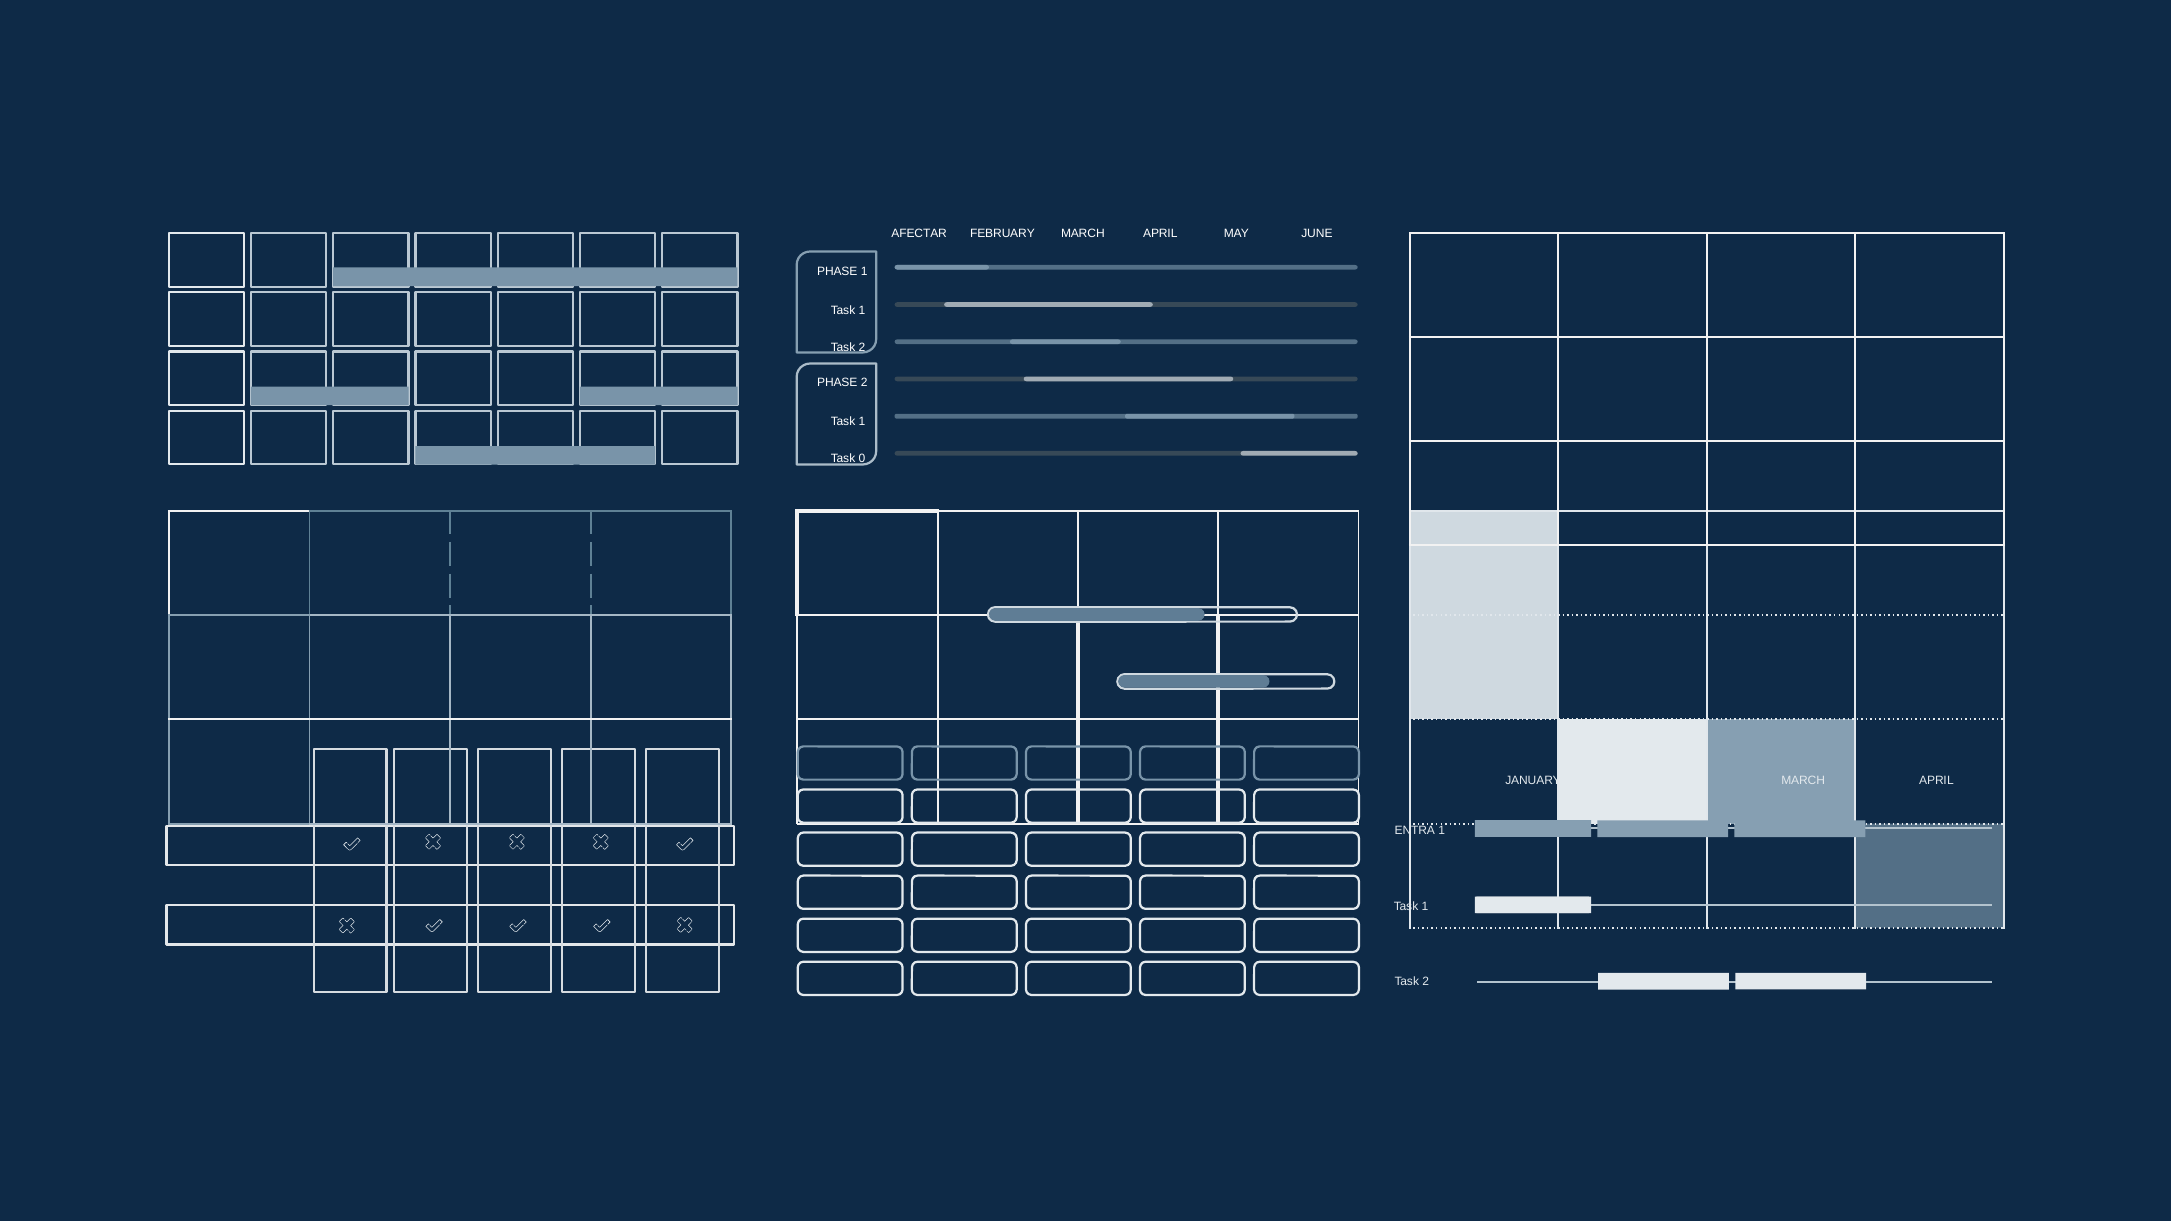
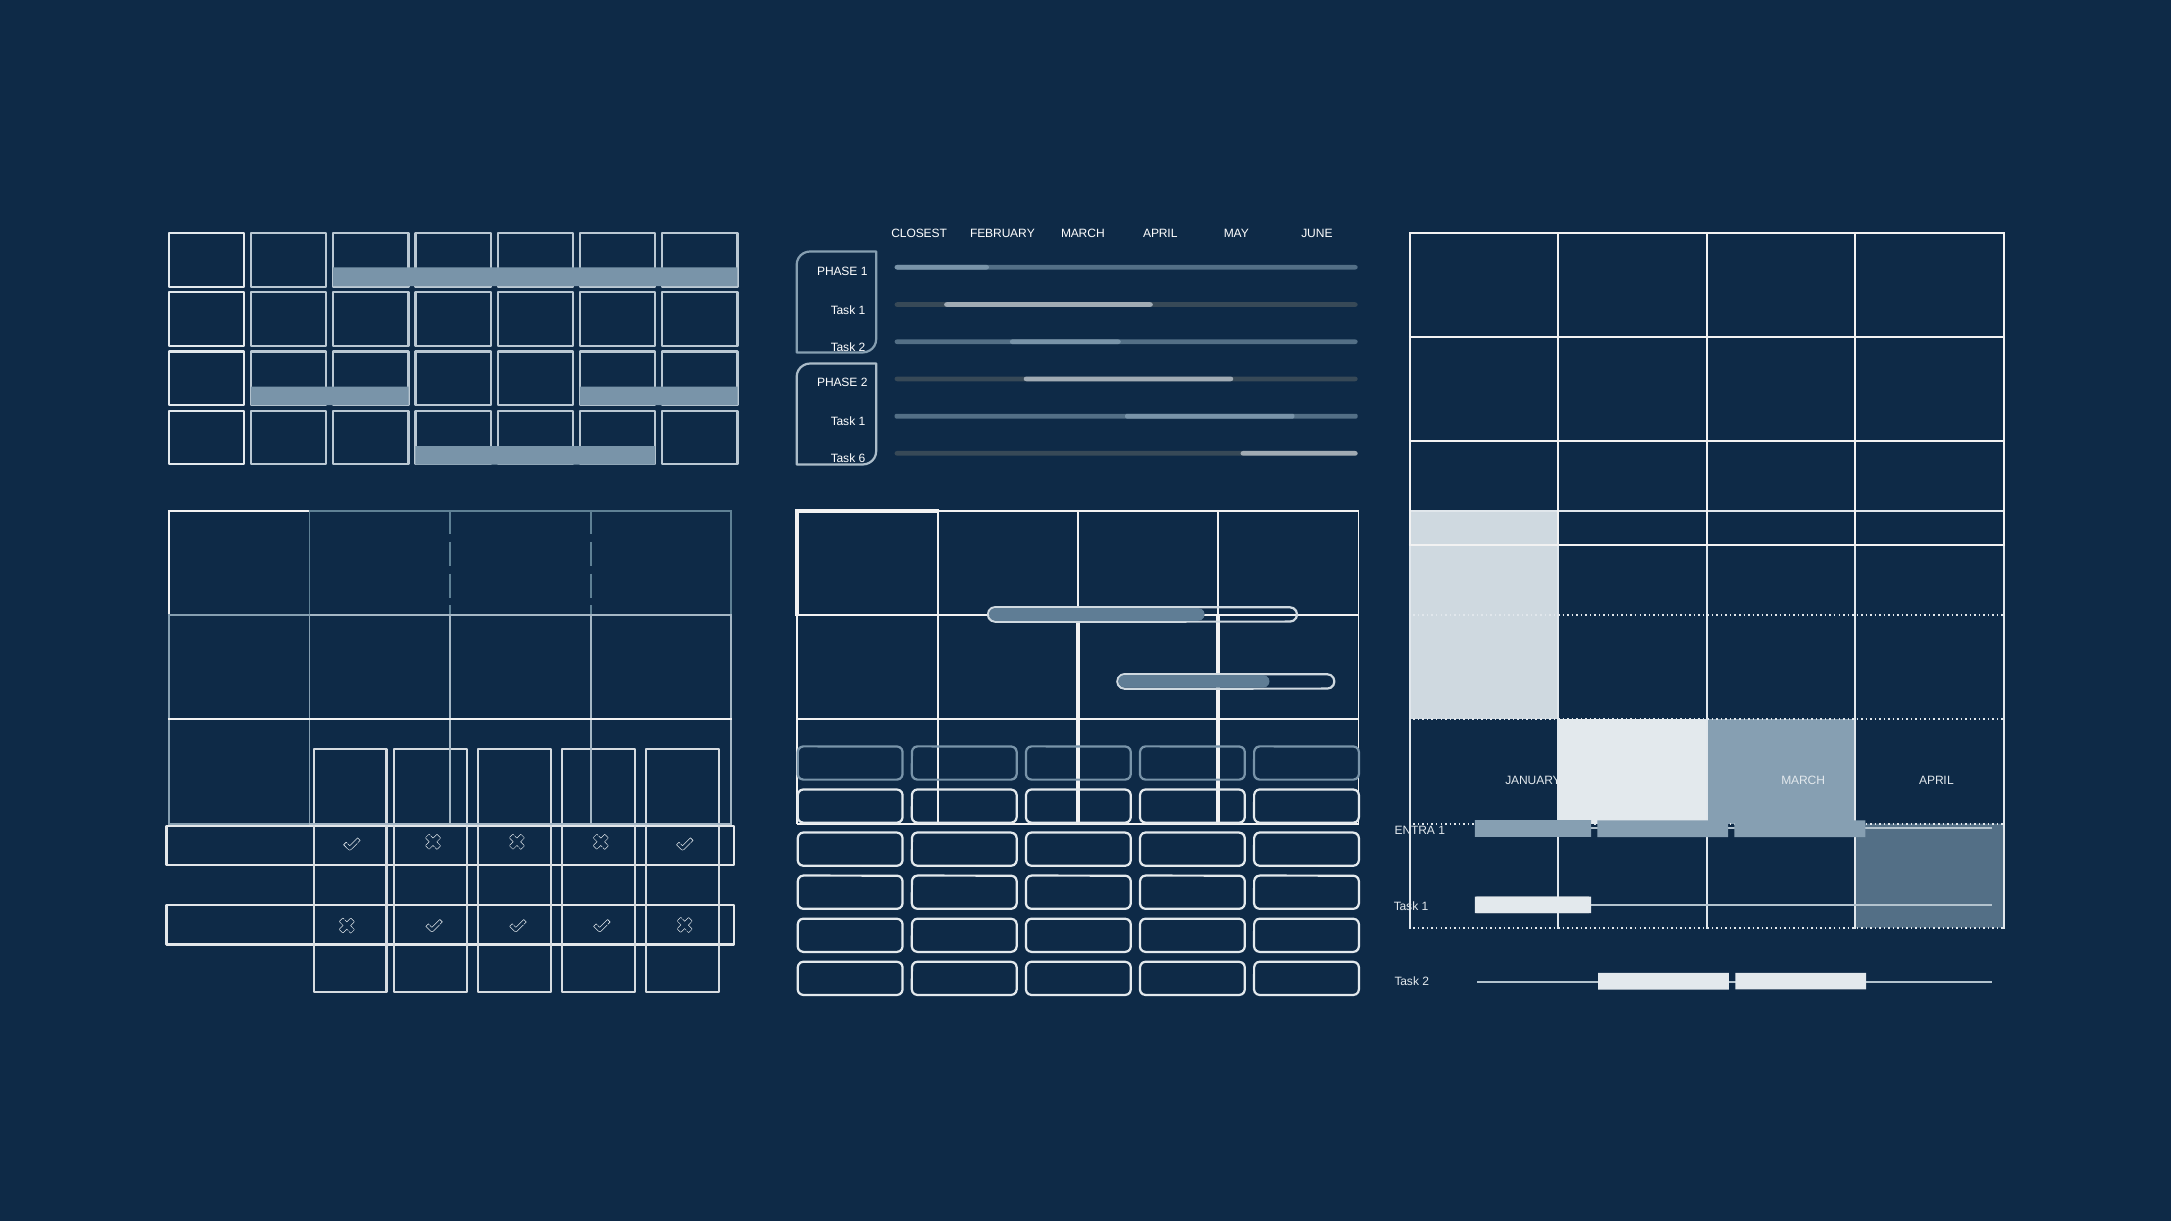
AFECTAR: AFECTAR -> CLOSEST
0: 0 -> 6
